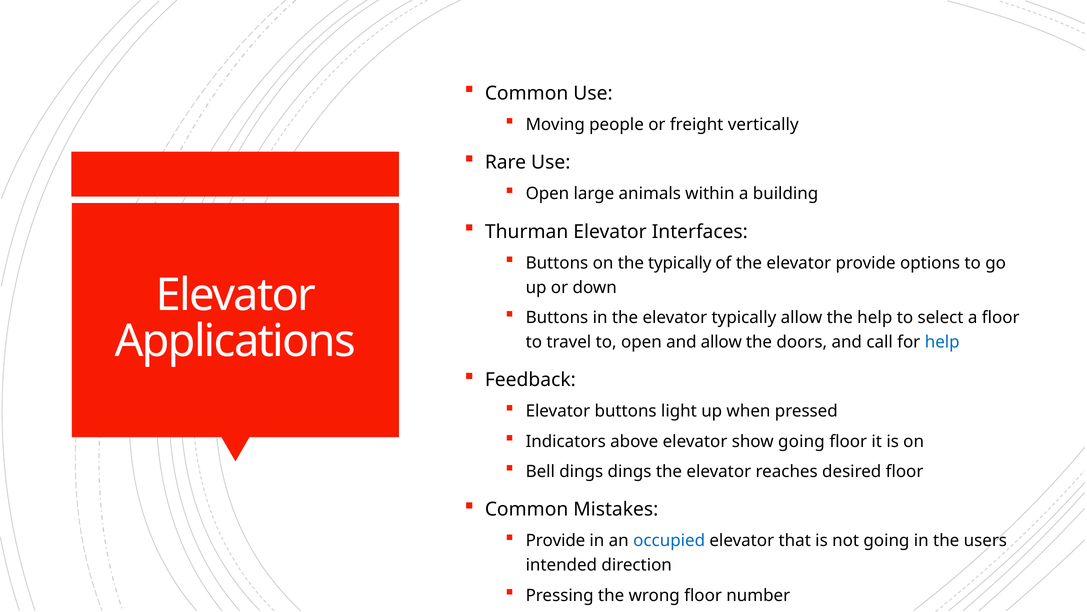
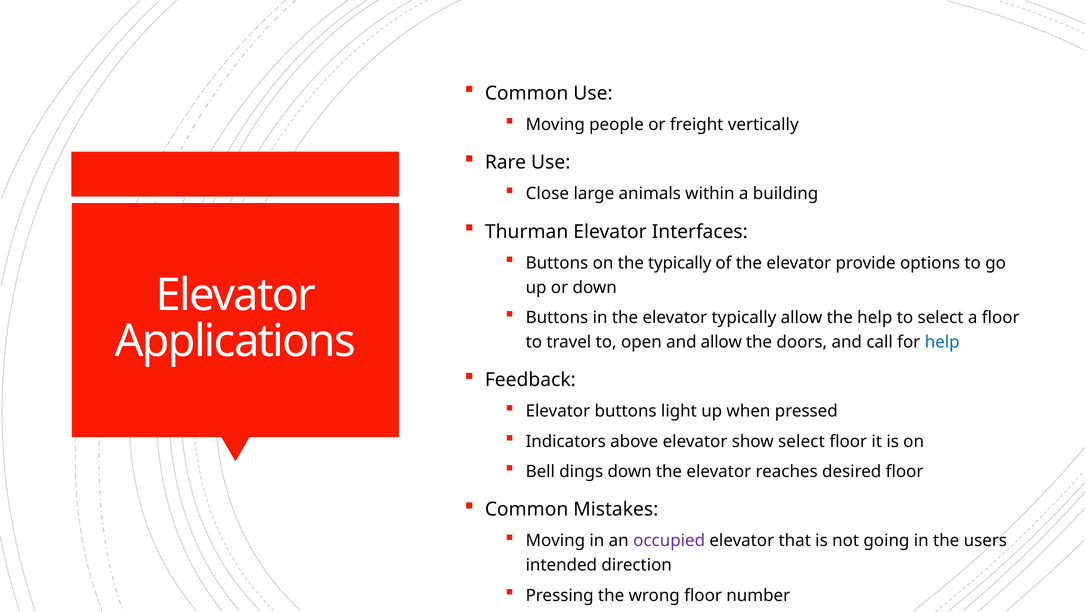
Open at (547, 194): Open -> Close
show going: going -> select
dings dings: dings -> down
Provide at (555, 540): Provide -> Moving
occupied colour: blue -> purple
